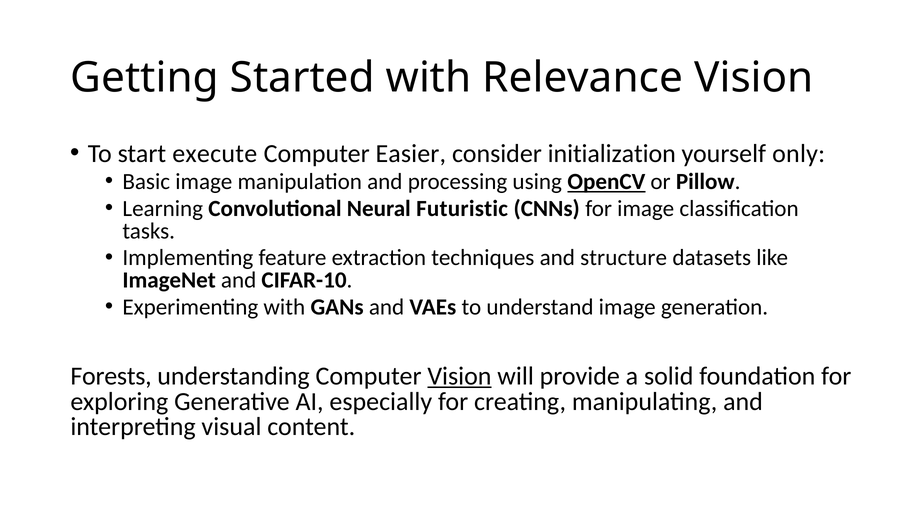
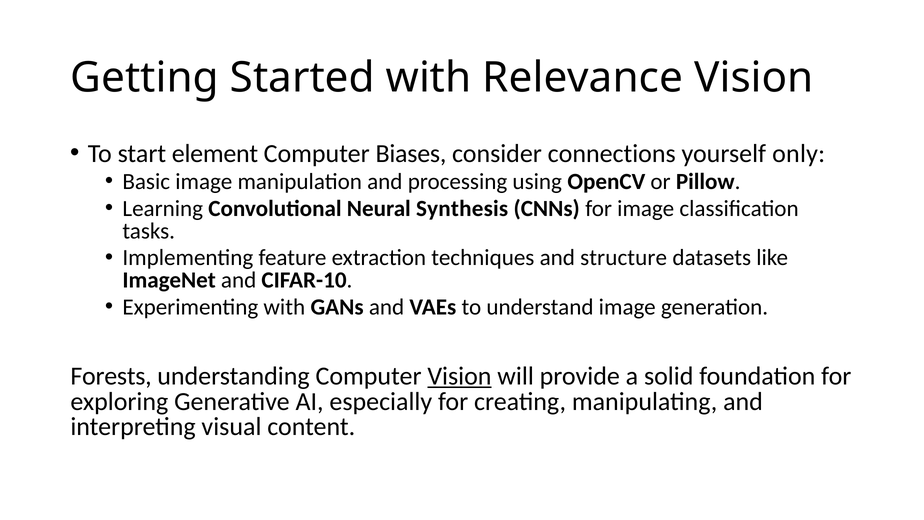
execute: execute -> element
Easier: Easier -> Biases
initialization: initialization -> connections
OpenCV underline: present -> none
Futuristic: Futuristic -> Synthesis
